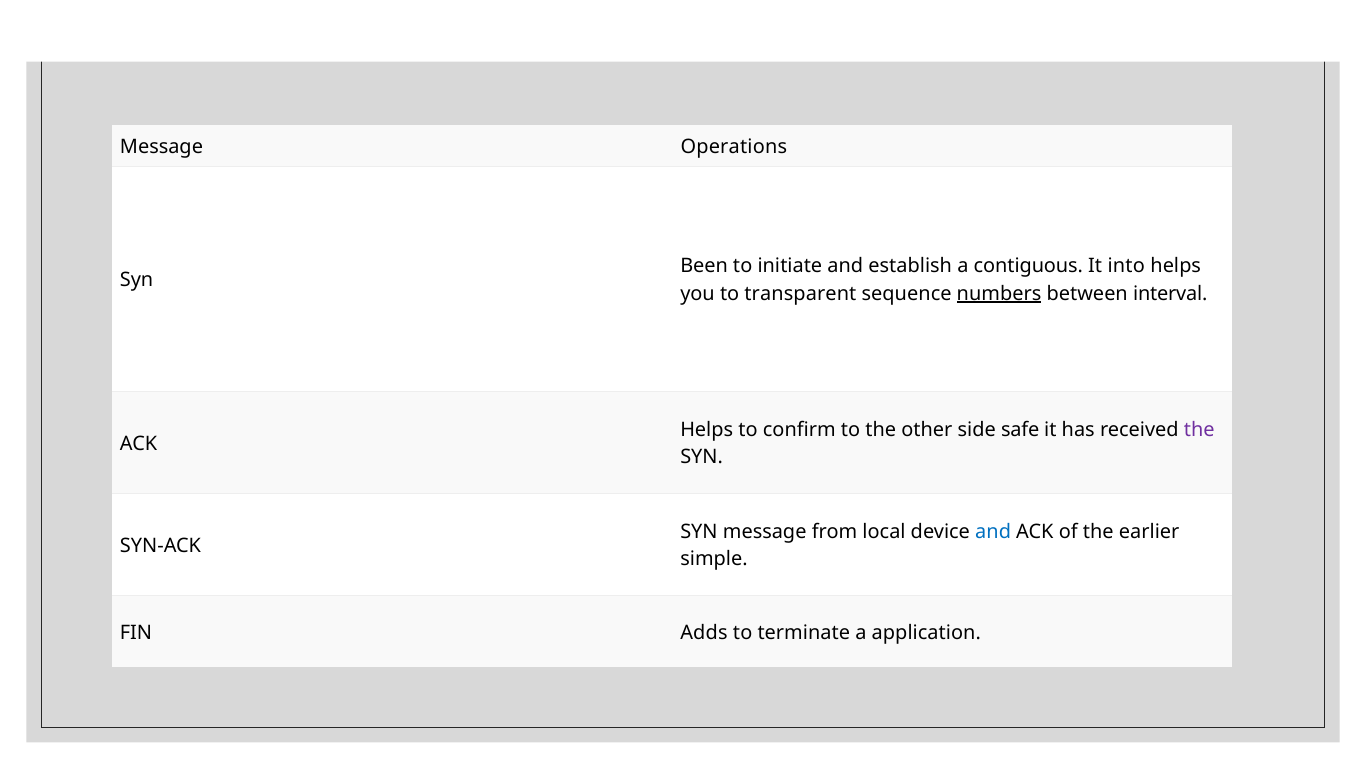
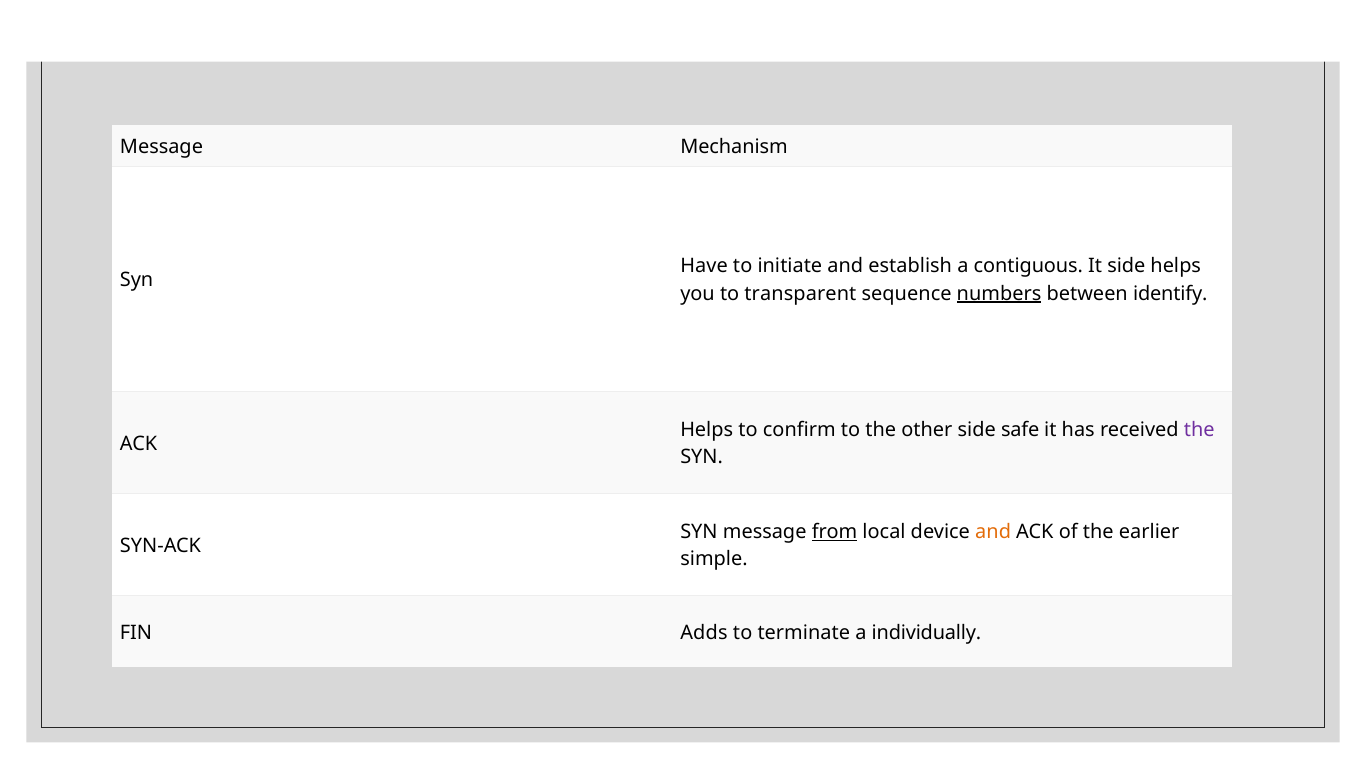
Operations: Operations -> Mechanism
Been: Been -> Have
It into: into -> side
interval: interval -> identify
from underline: none -> present
and at (993, 532) colour: blue -> orange
application: application -> individually
